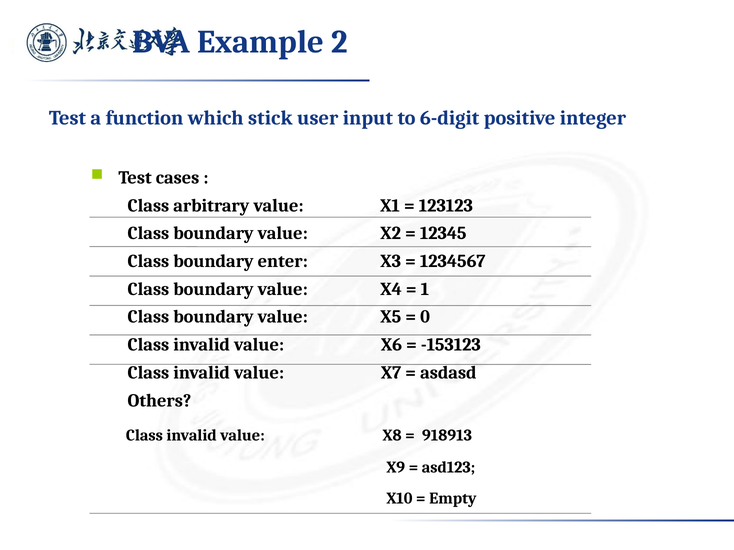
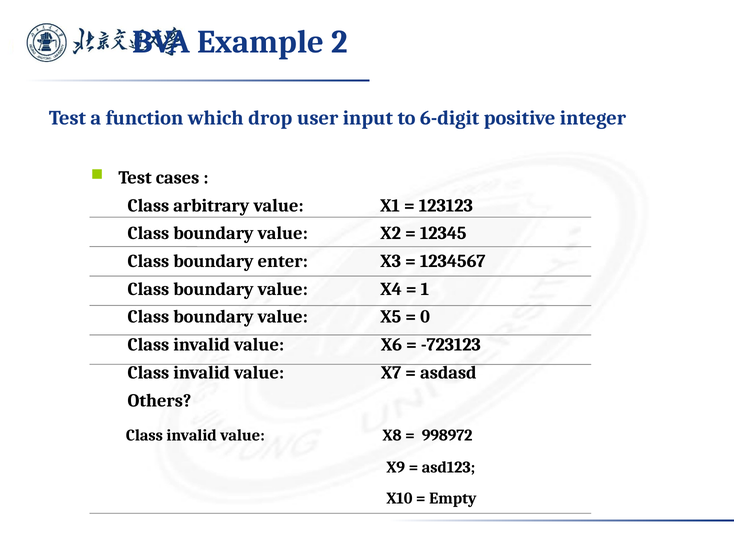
stick: stick -> drop
-153123: -153123 -> -723123
918913: 918913 -> 998972
